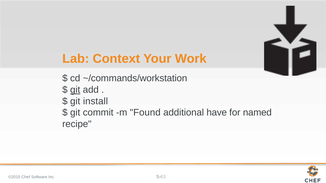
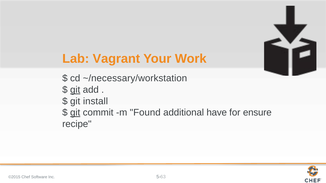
Context: Context -> Vagrant
~/commands/workstation: ~/commands/workstation -> ~/necessary/workstation
git at (75, 113) underline: none -> present
named: named -> ensure
